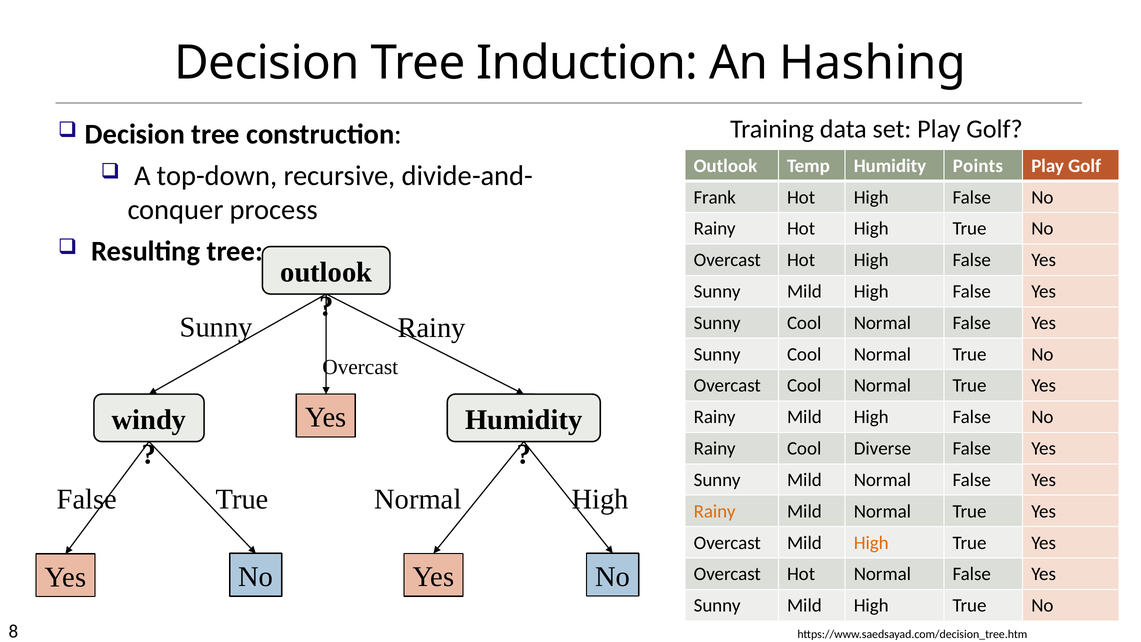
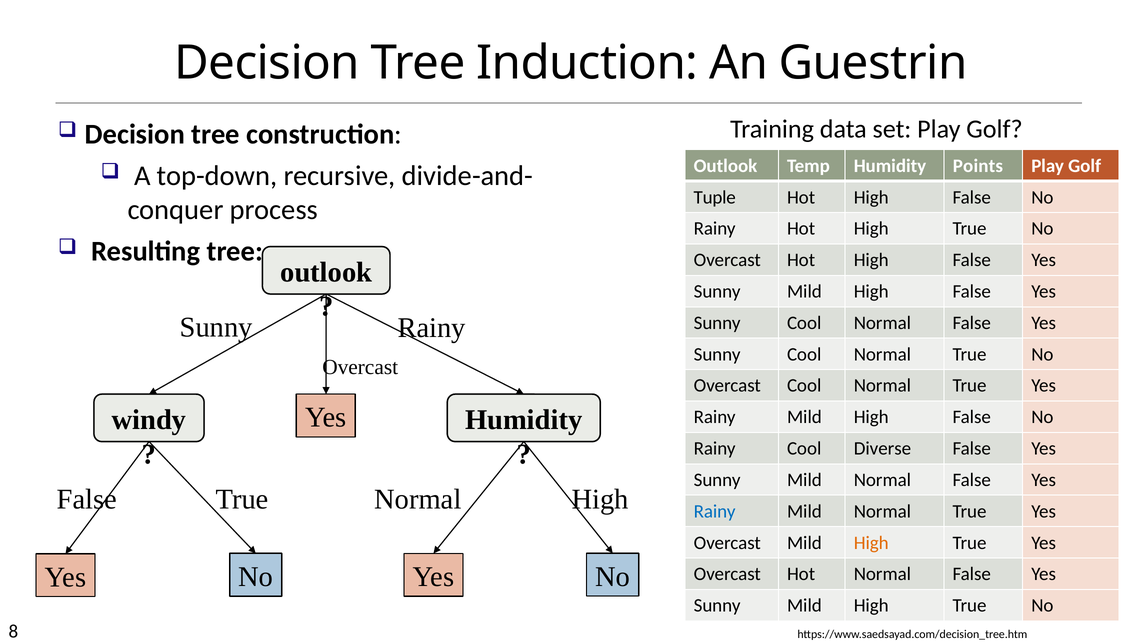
Hashing: Hashing -> Guestrin
Frank: Frank -> Tuple
Rainy at (715, 511) colour: orange -> blue
